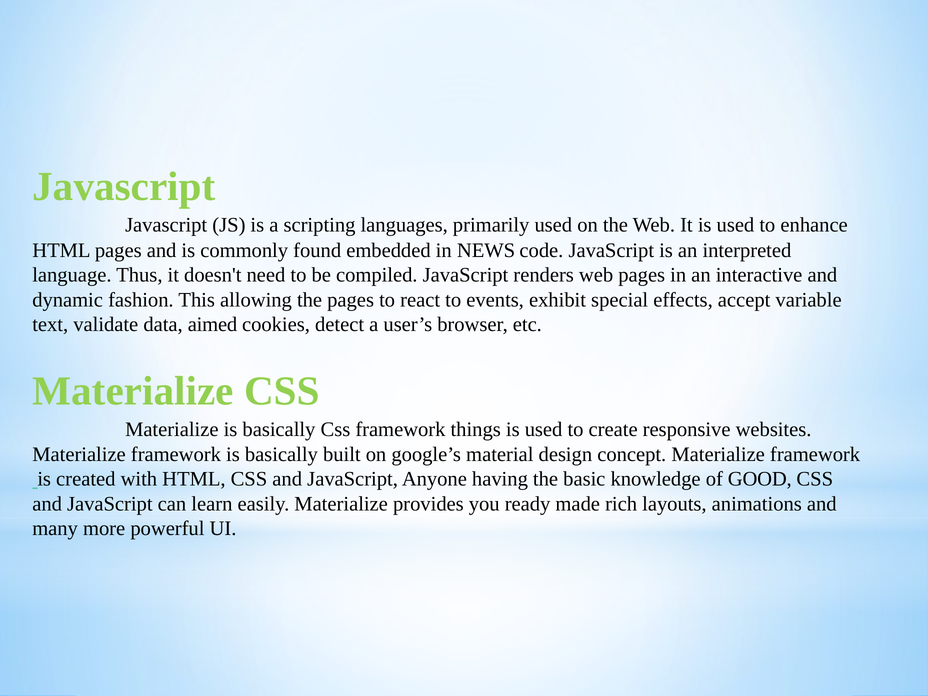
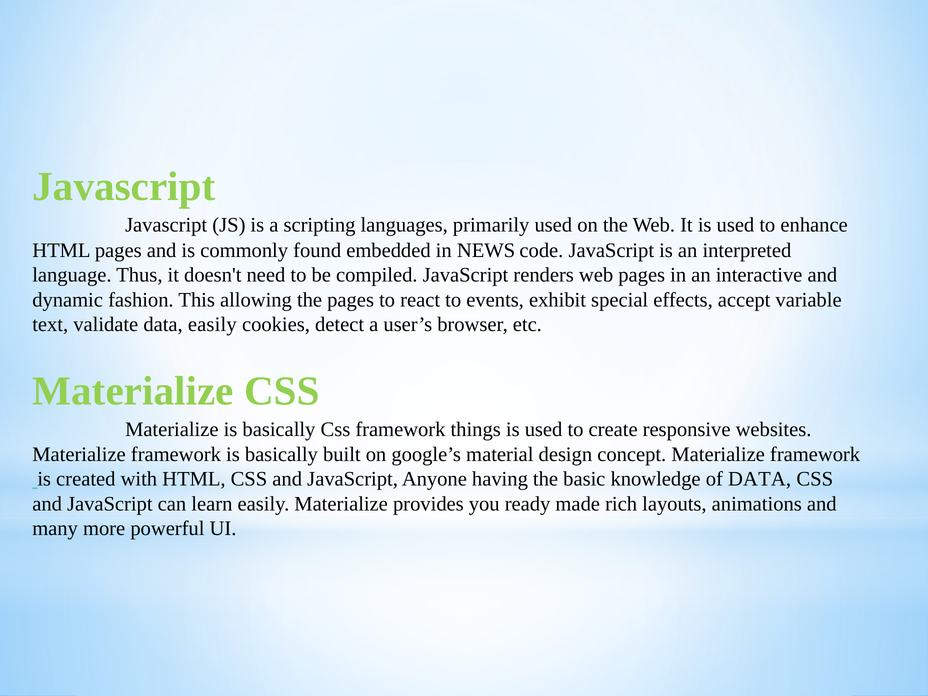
data aimed: aimed -> easily
of GOOD: GOOD -> DATA
